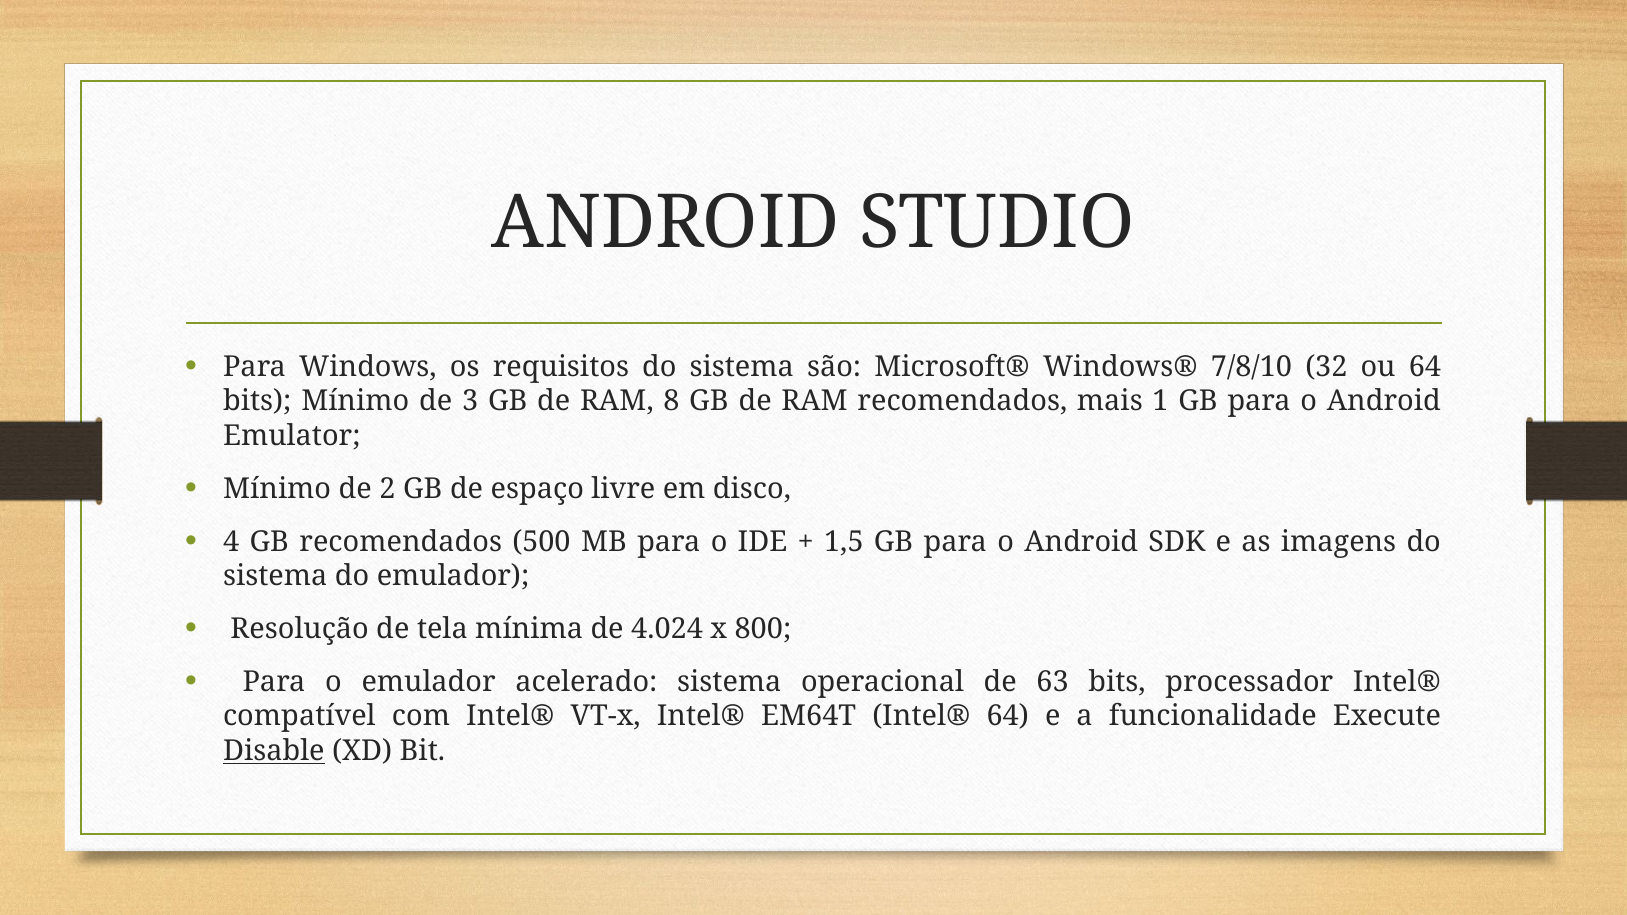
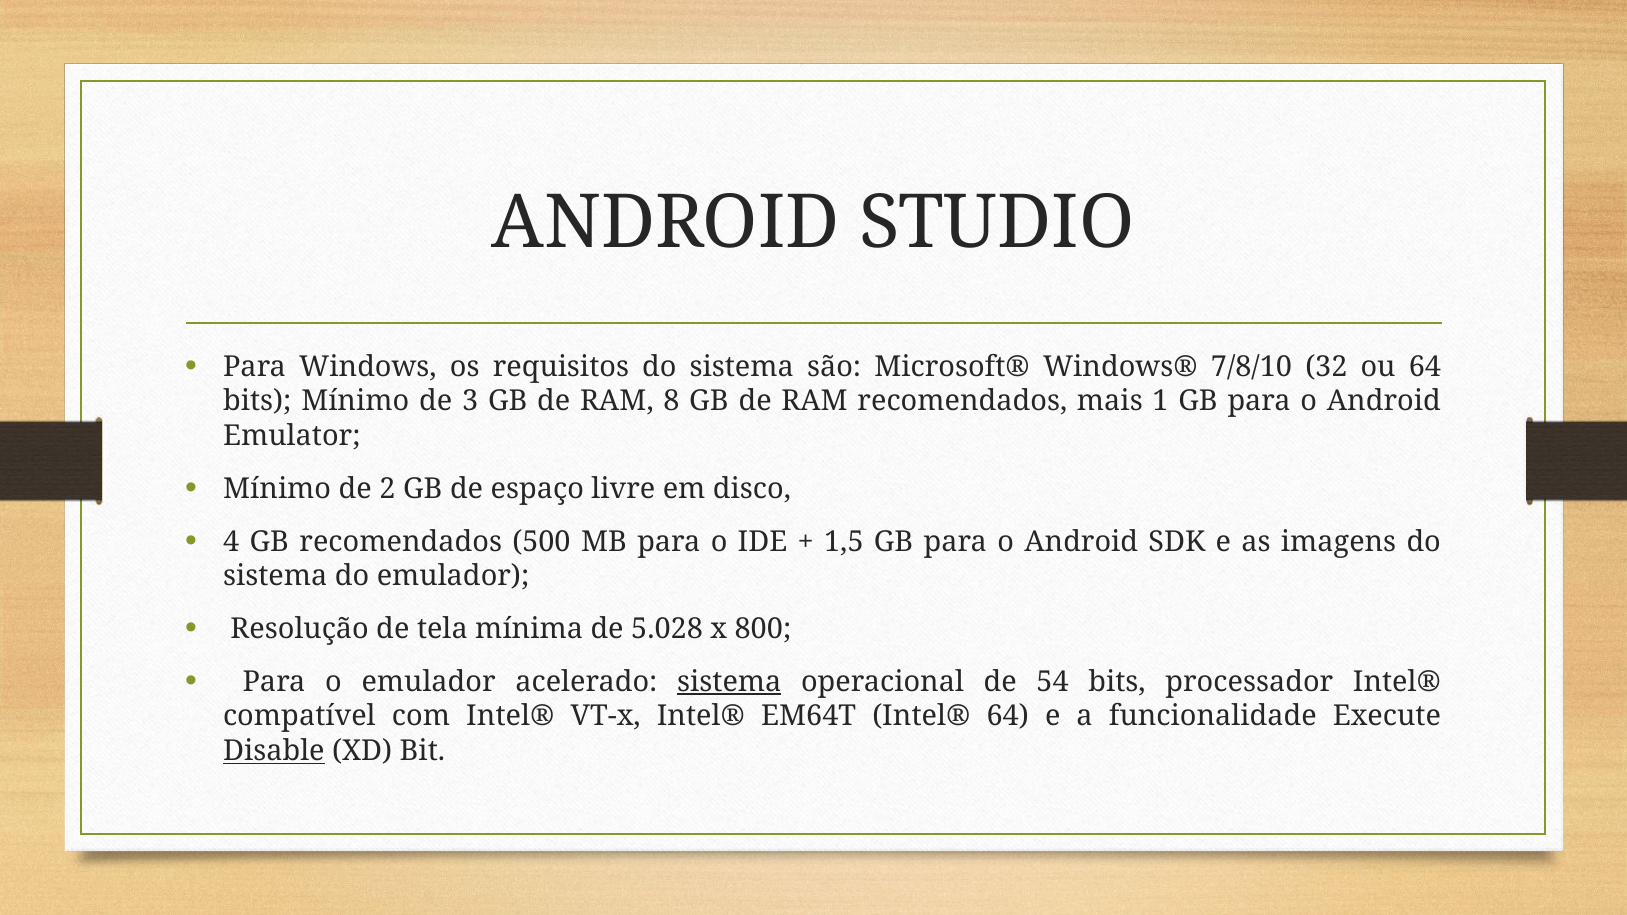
4.024: 4.024 -> 5.028
sistema at (729, 682) underline: none -> present
63: 63 -> 54
